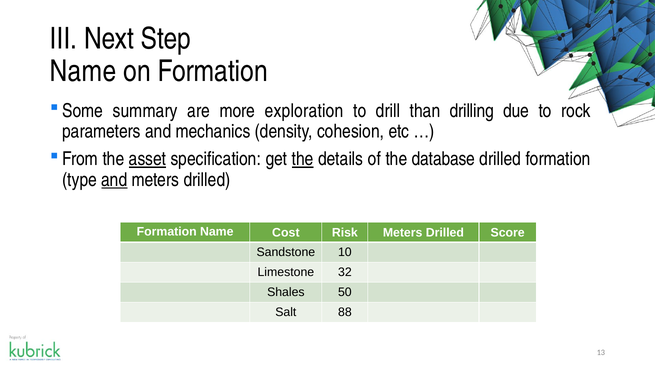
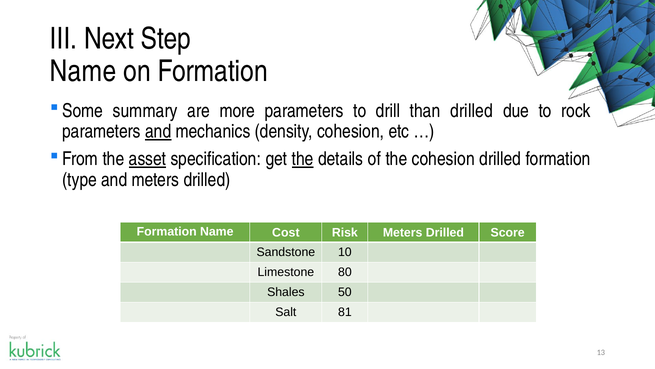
more exploration: exploration -> parameters
than drilling: drilling -> drilled
and at (158, 131) underline: none -> present
the database: database -> cohesion
and at (114, 179) underline: present -> none
32: 32 -> 80
88: 88 -> 81
